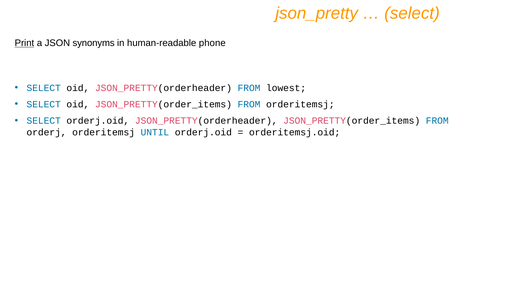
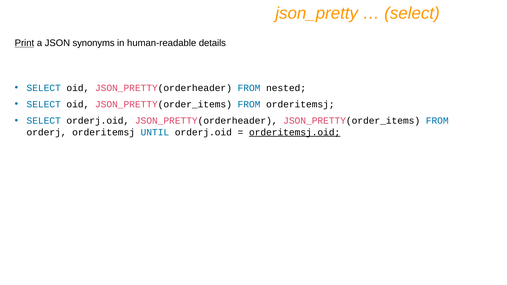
phone: phone -> details
lowest: lowest -> nested
orderitemsj.oid underline: none -> present
